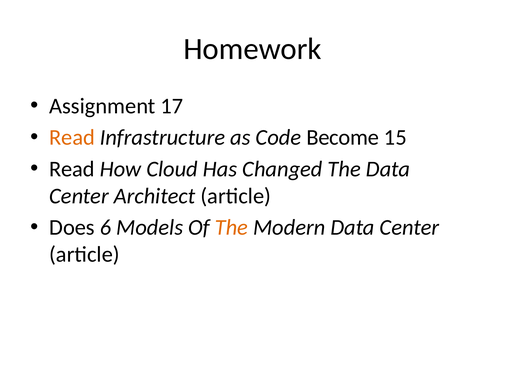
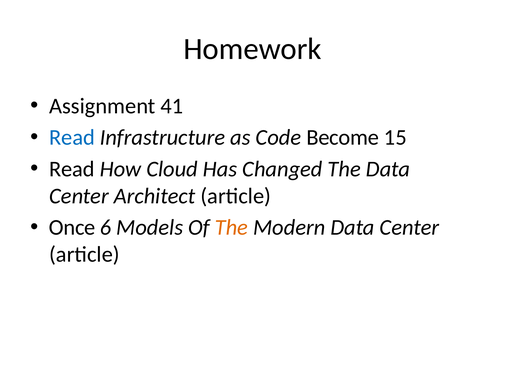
17: 17 -> 41
Read at (72, 137) colour: orange -> blue
Does: Does -> Once
